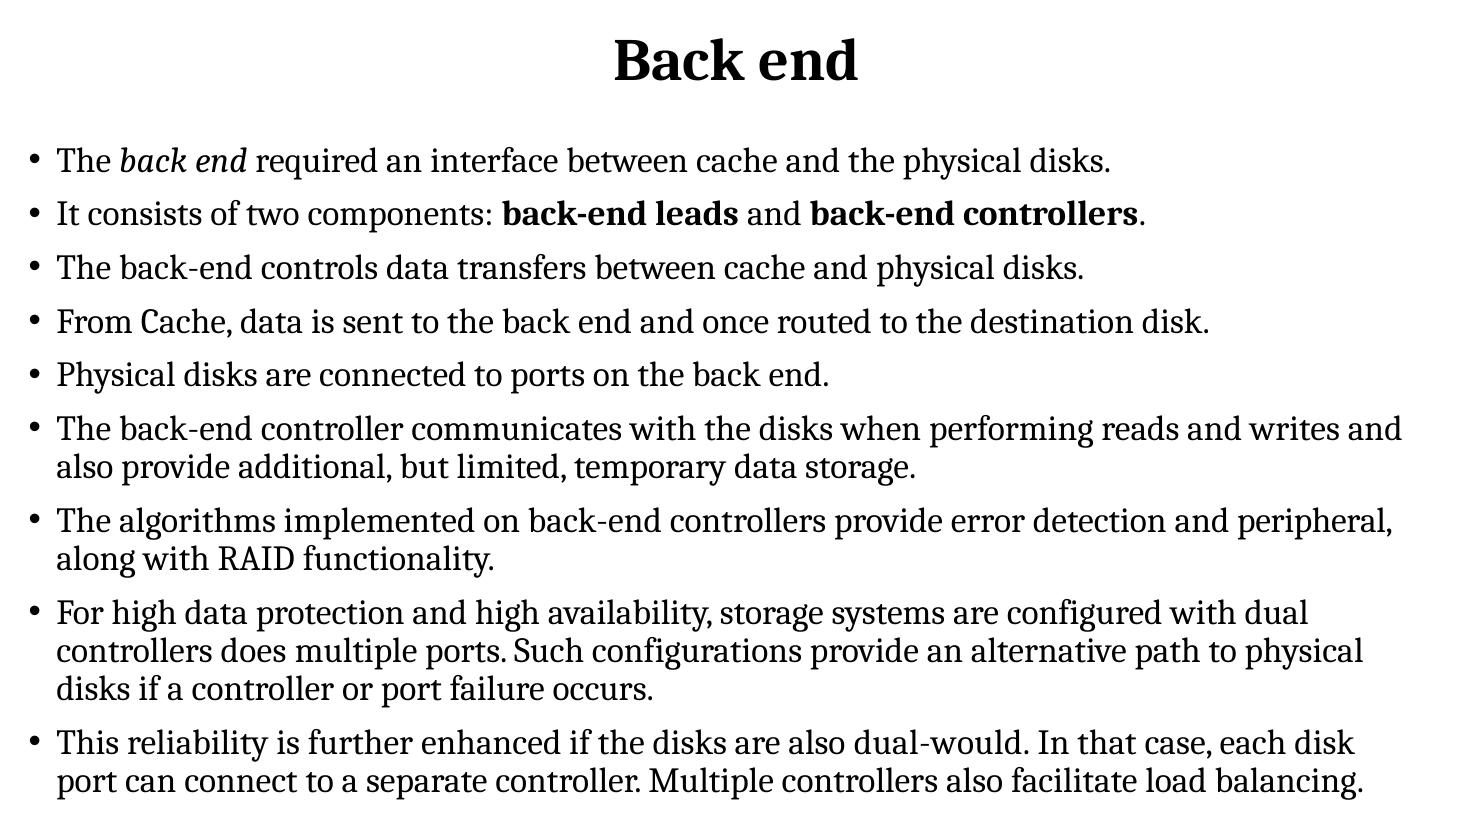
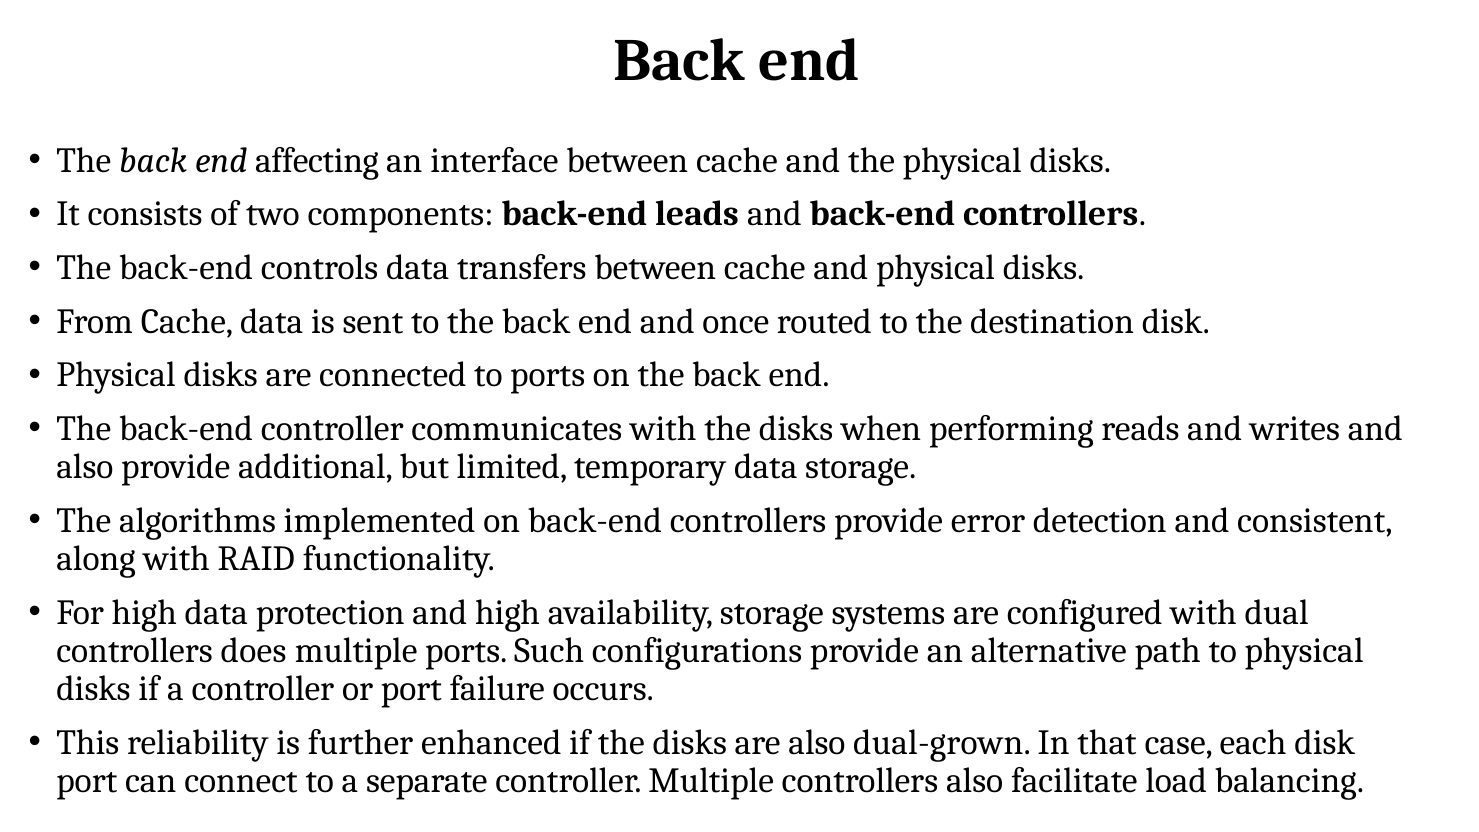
required: required -> affecting
peripheral: peripheral -> consistent
dual-would: dual-would -> dual-grown
